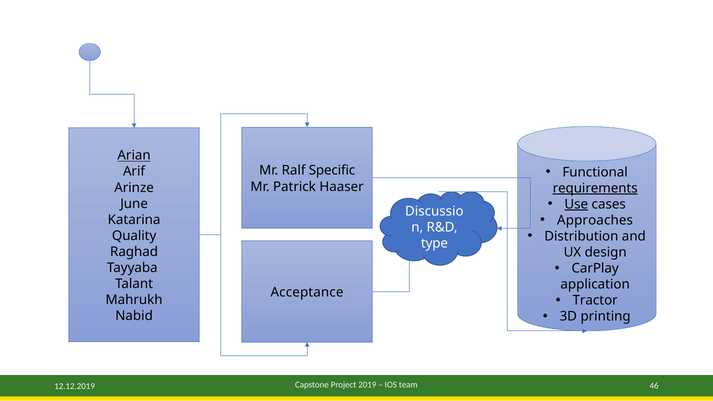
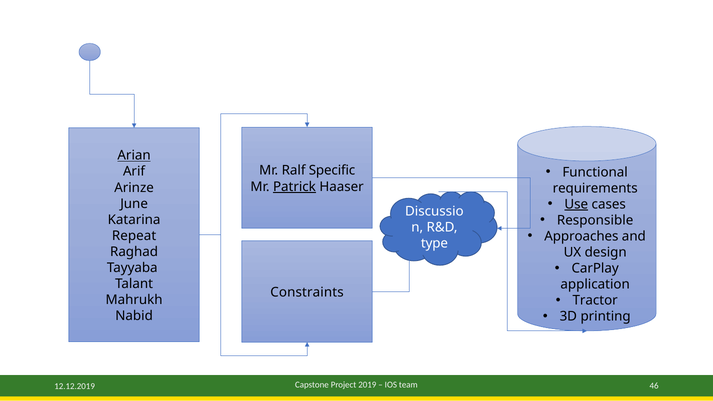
Patrick underline: none -> present
requirements underline: present -> none
Approaches: Approaches -> Responsible
Distribution: Distribution -> Approaches
Quality: Quality -> Repeat
Acceptance: Acceptance -> Constraints
